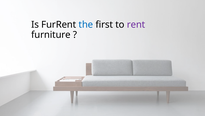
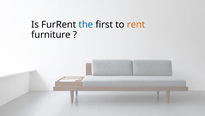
rent colour: purple -> orange
